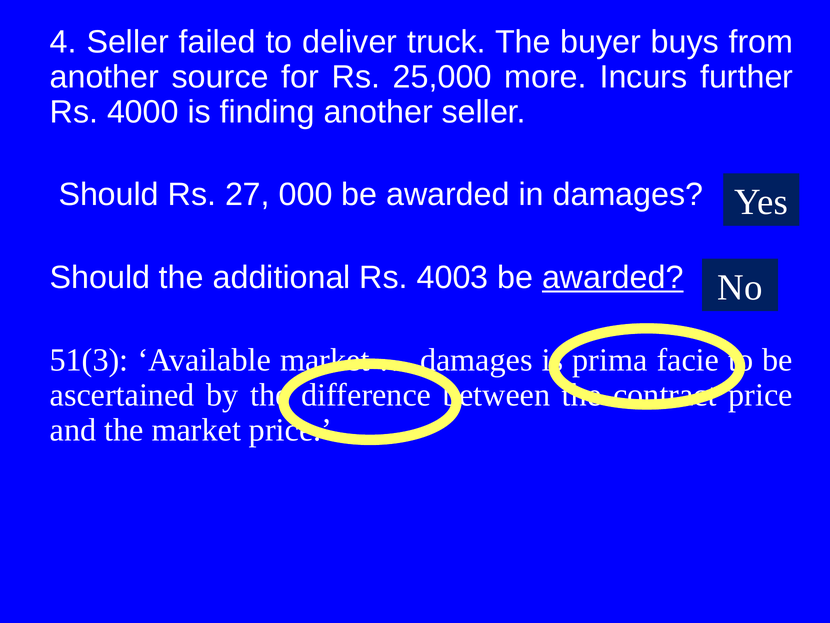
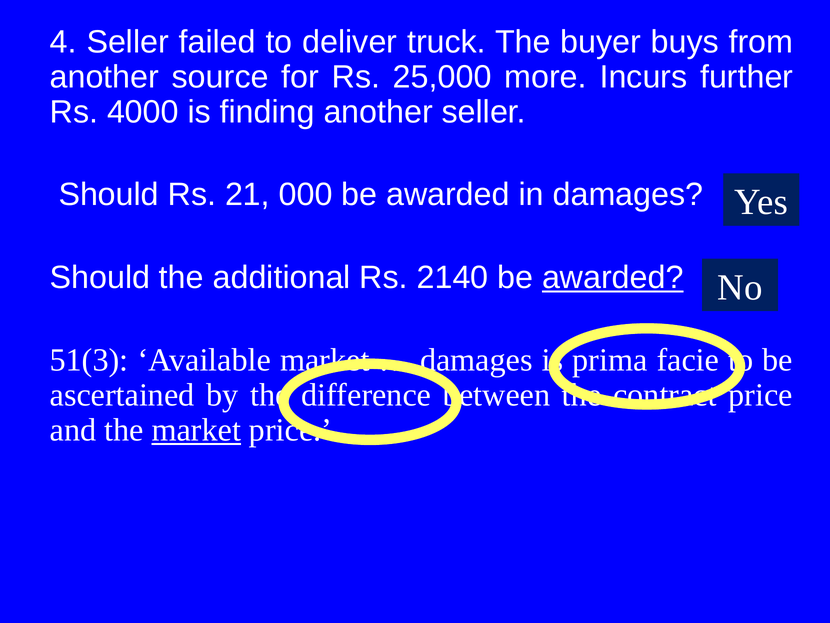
27: 27 -> 21
4003: 4003 -> 2140
market at (196, 430) underline: none -> present
